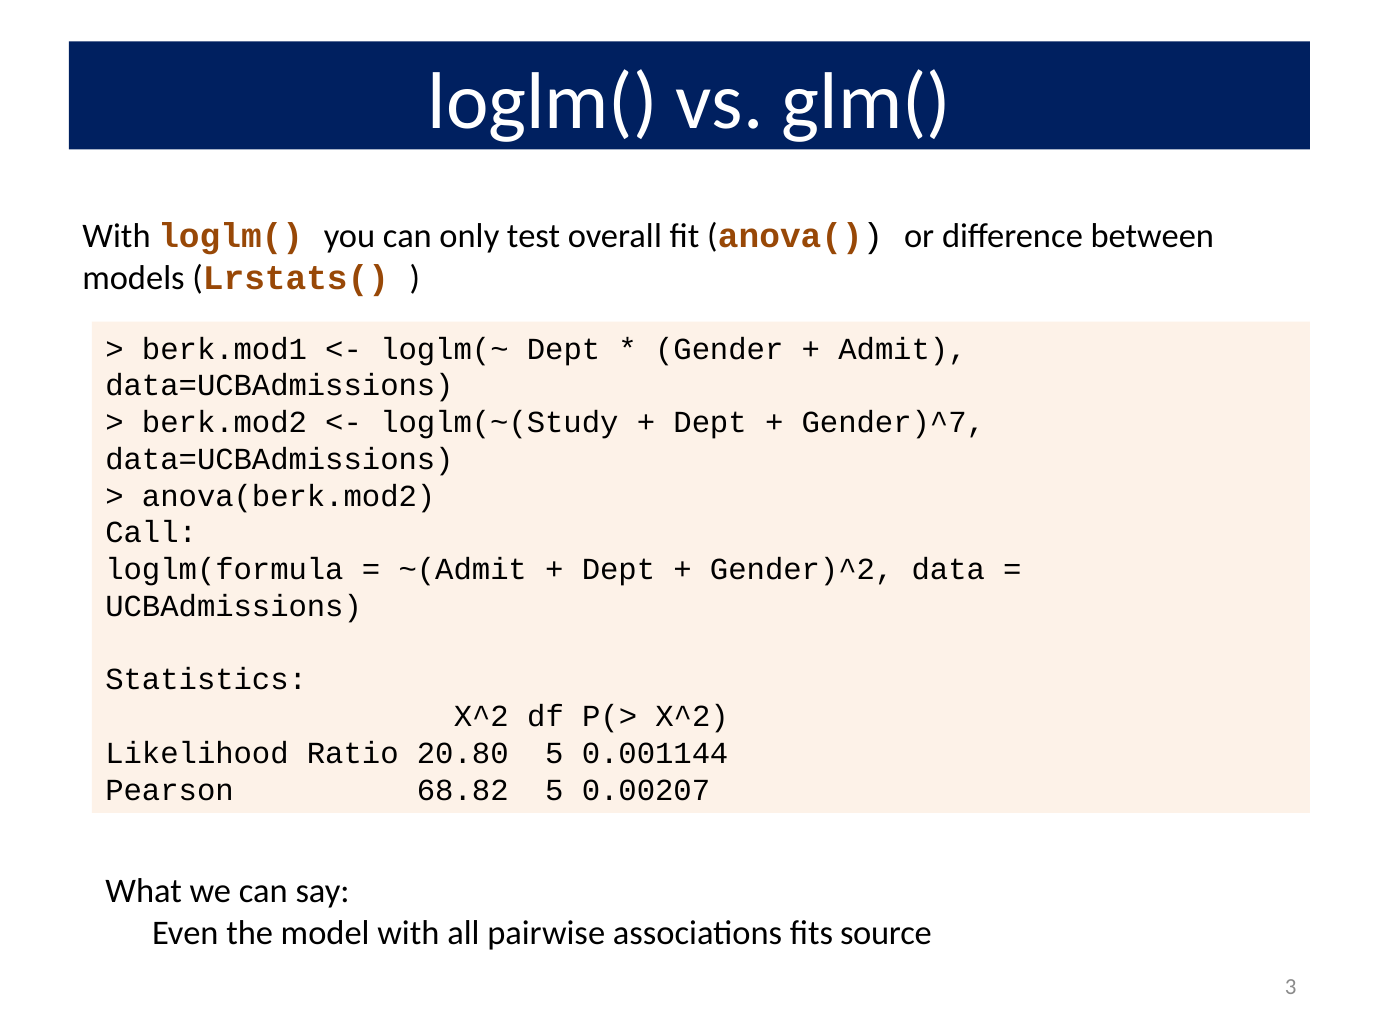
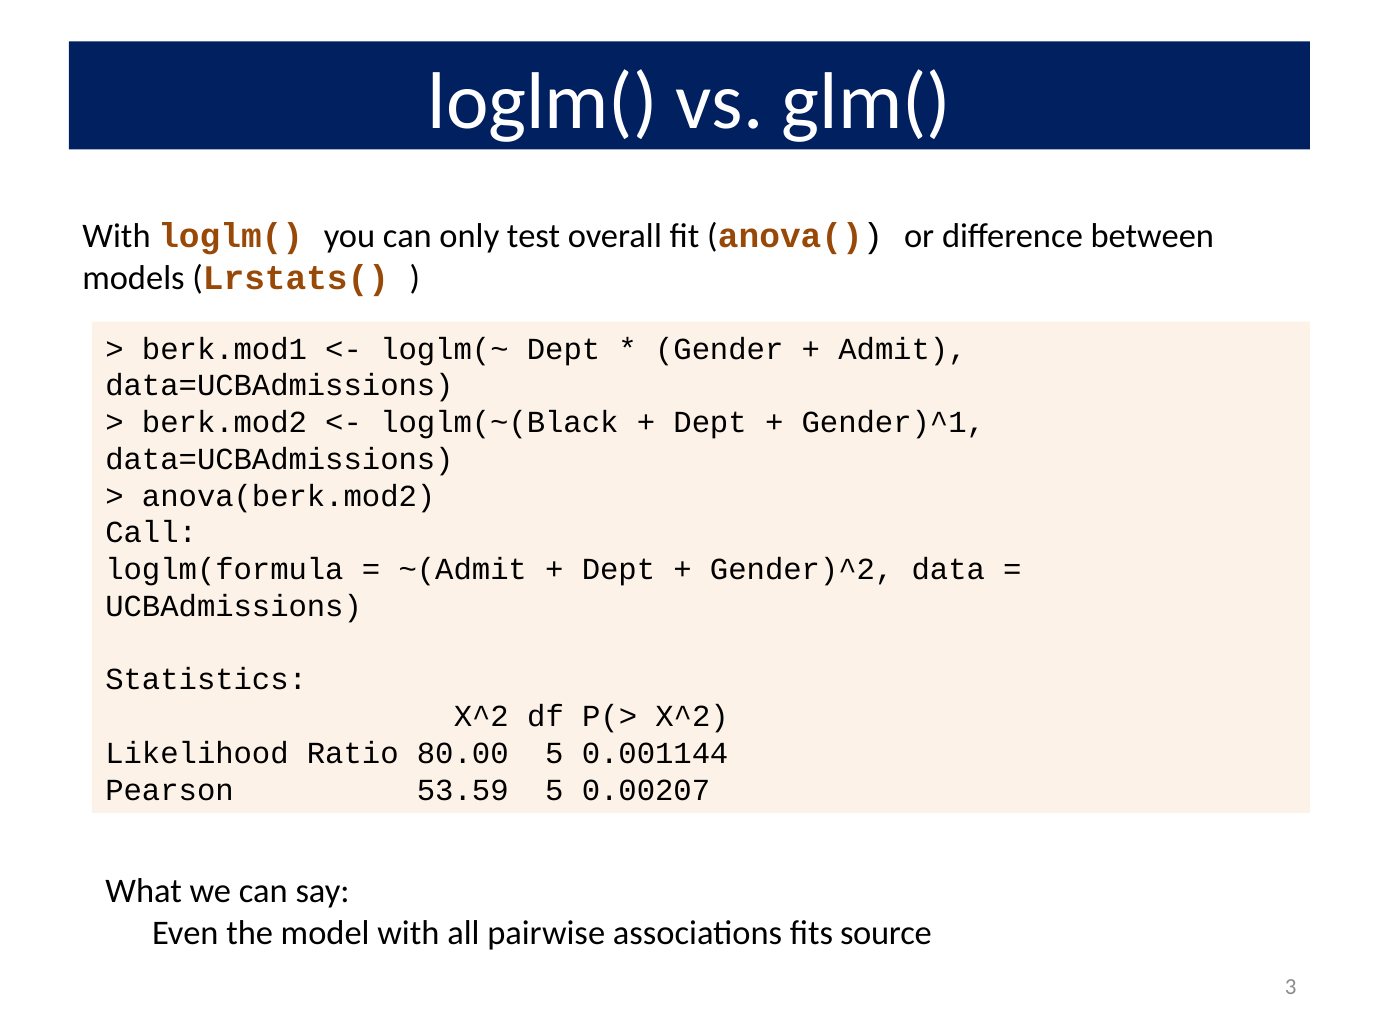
loglm(~(Study: loglm(~(Study -> loglm(~(Black
Gender)^7: Gender)^7 -> Gender)^1
20.80: 20.80 -> 80.00
68.82: 68.82 -> 53.59
